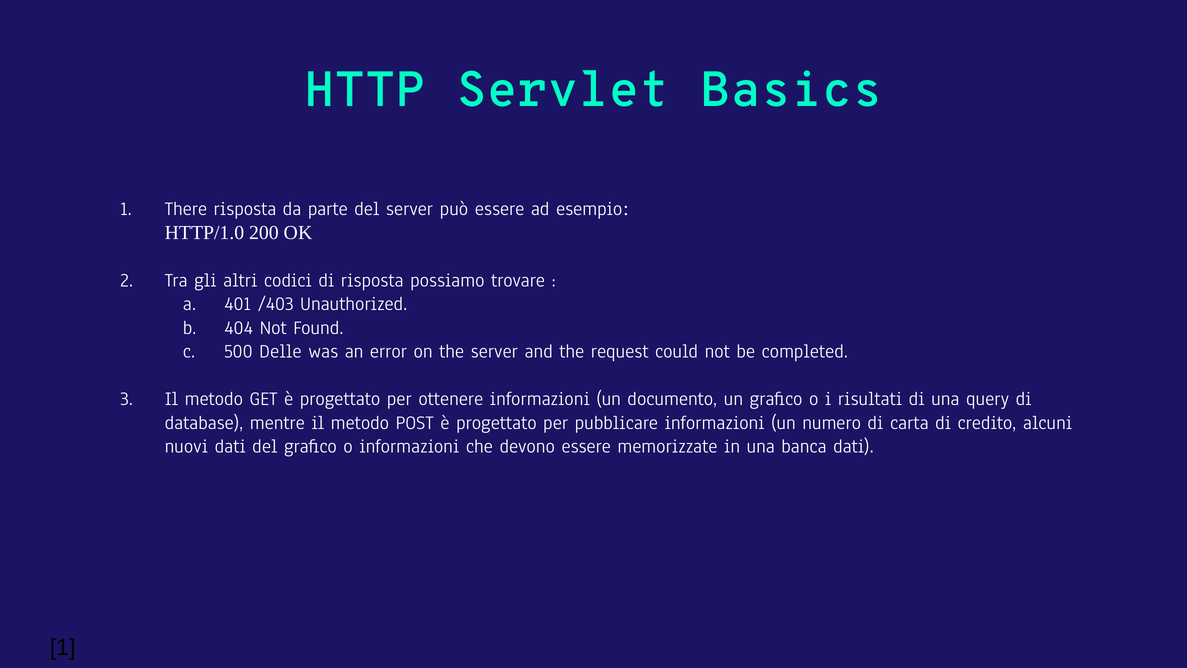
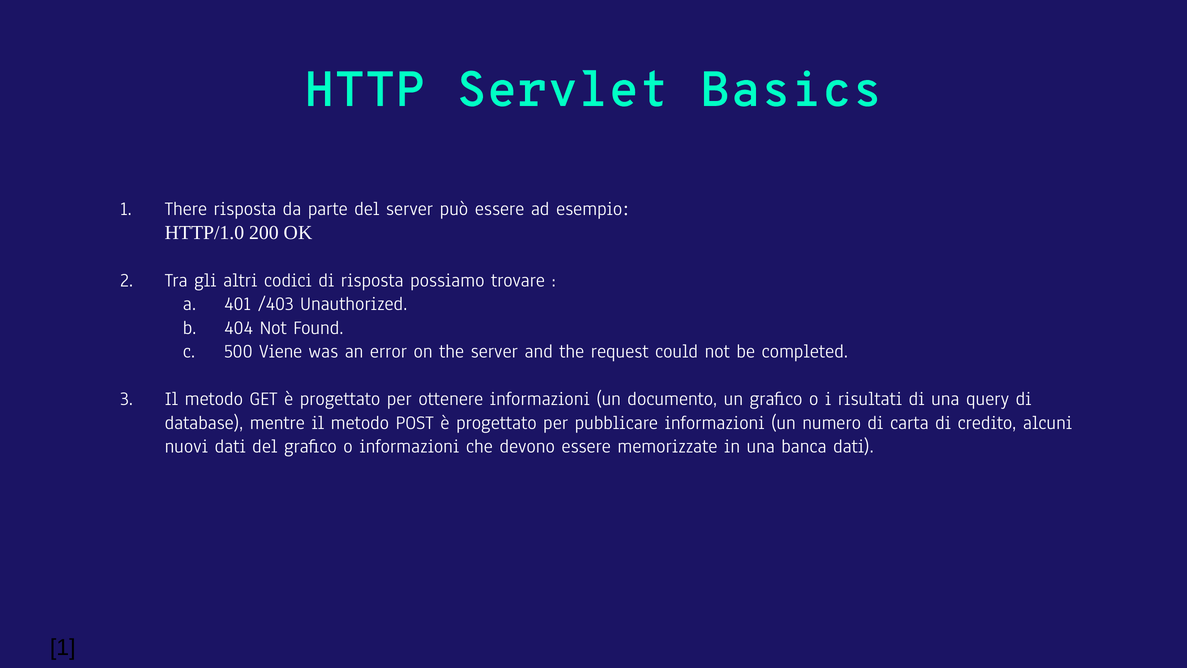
Delle: Delle -> Viene
